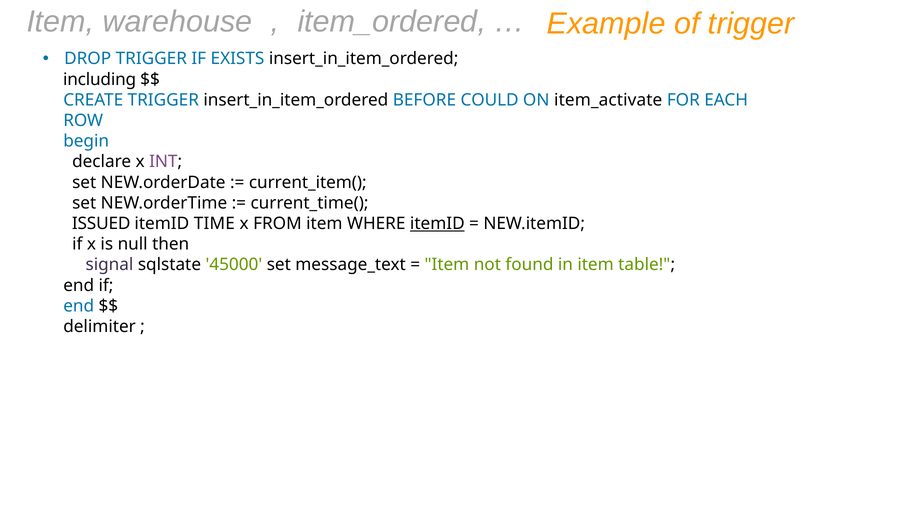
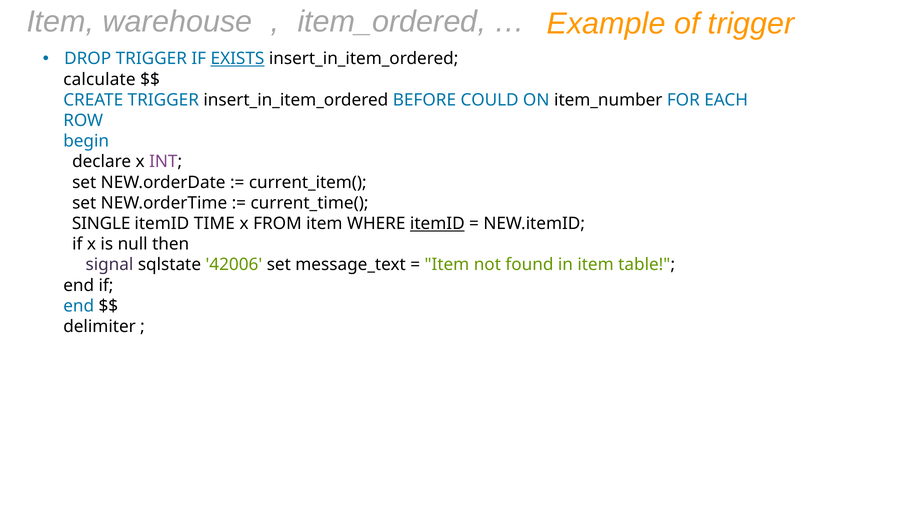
EXISTS underline: none -> present
including: including -> calculate
item_activate: item_activate -> item_number
ISSUED: ISSUED -> SINGLE
45000: 45000 -> 42006
